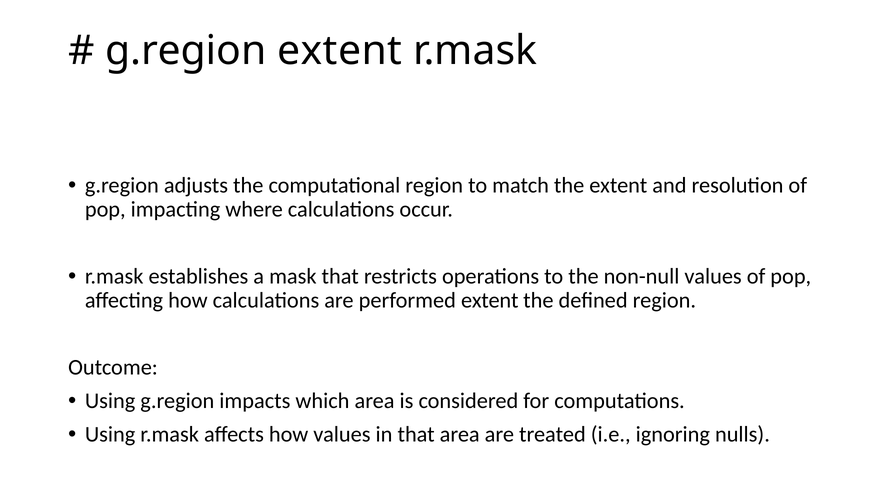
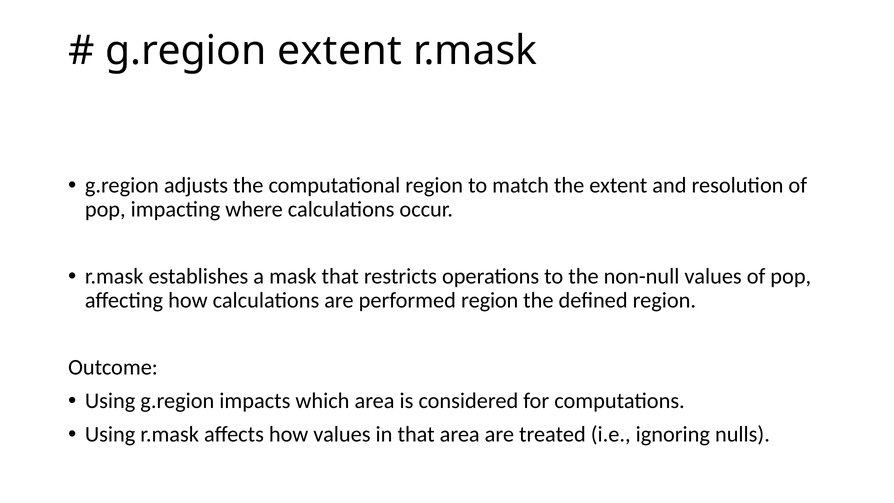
performed extent: extent -> region
